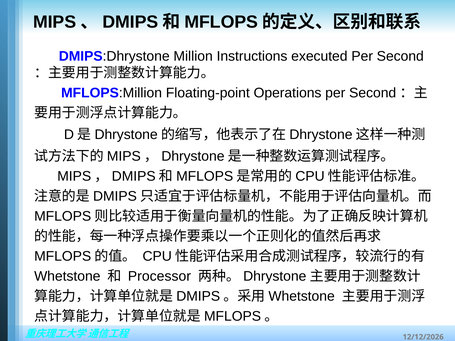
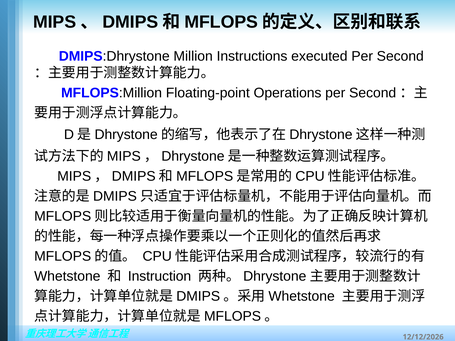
Processor: Processor -> Instruction
